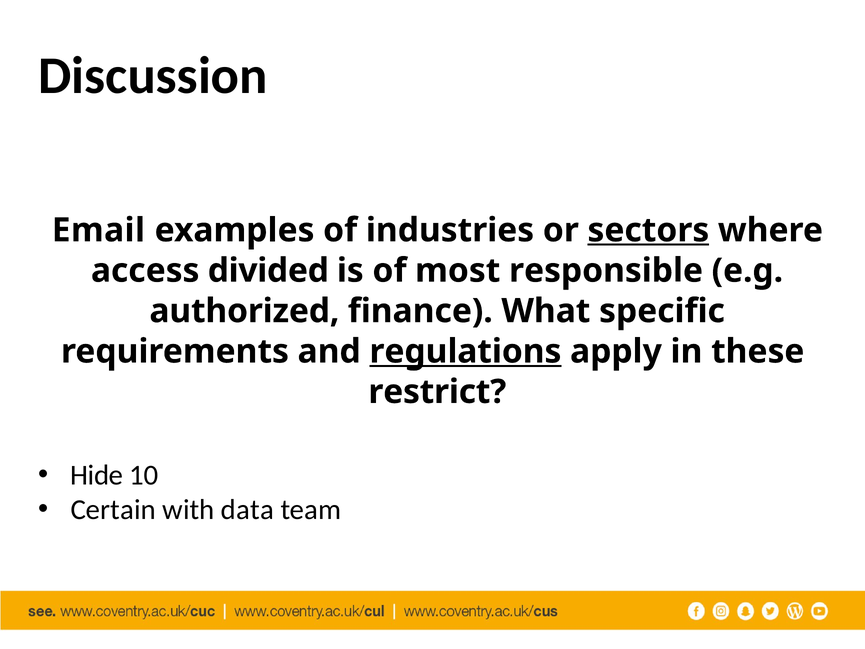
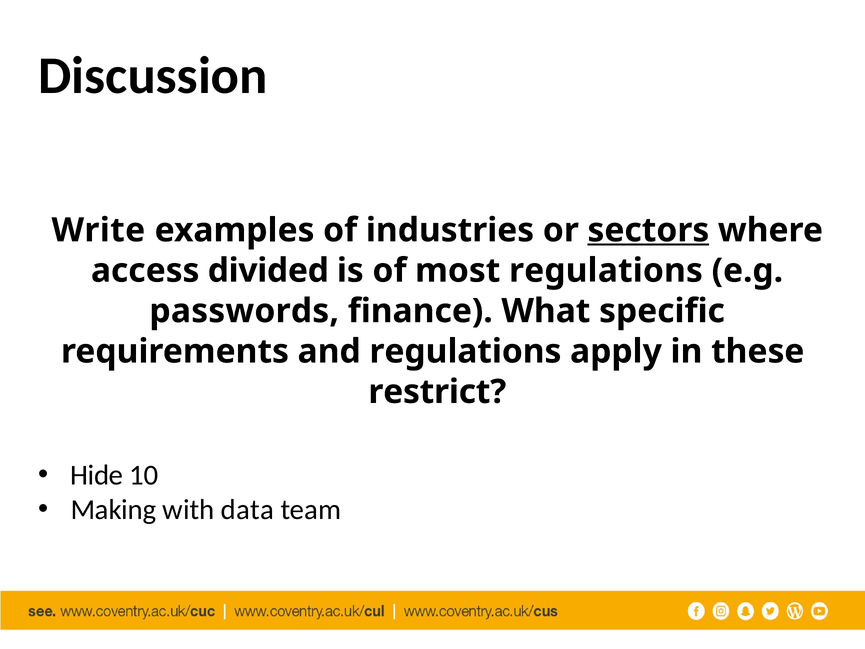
Email: Email -> Write
most responsible: responsible -> regulations
authorized: authorized -> passwords
regulations at (465, 351) underline: present -> none
Certain: Certain -> Making
